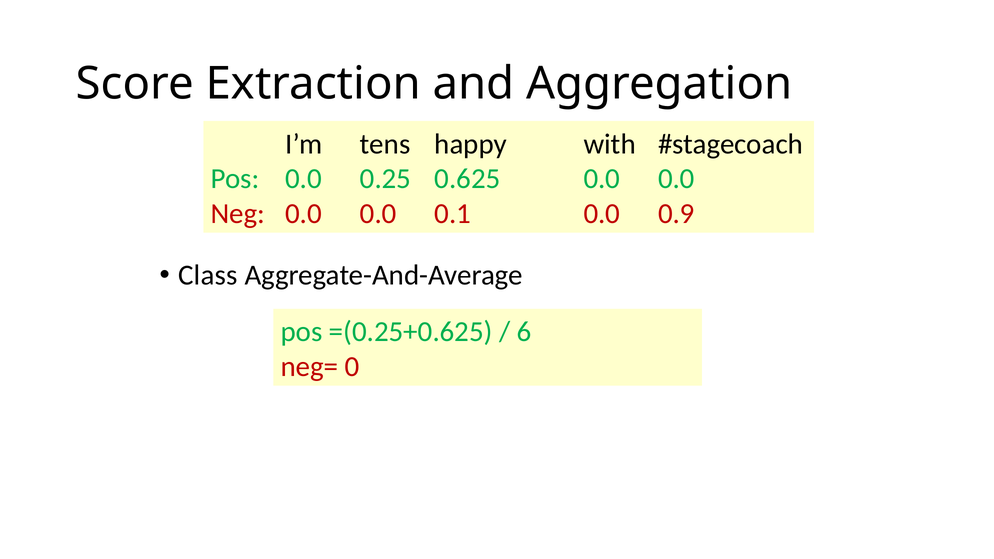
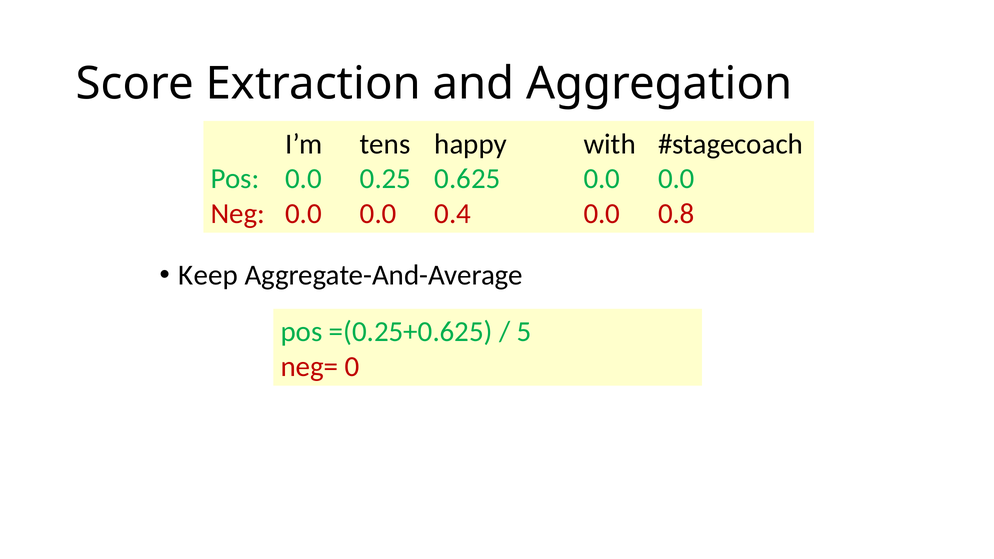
0.1: 0.1 -> 0.4
0.9: 0.9 -> 0.8
Class: Class -> Keep
6: 6 -> 5
